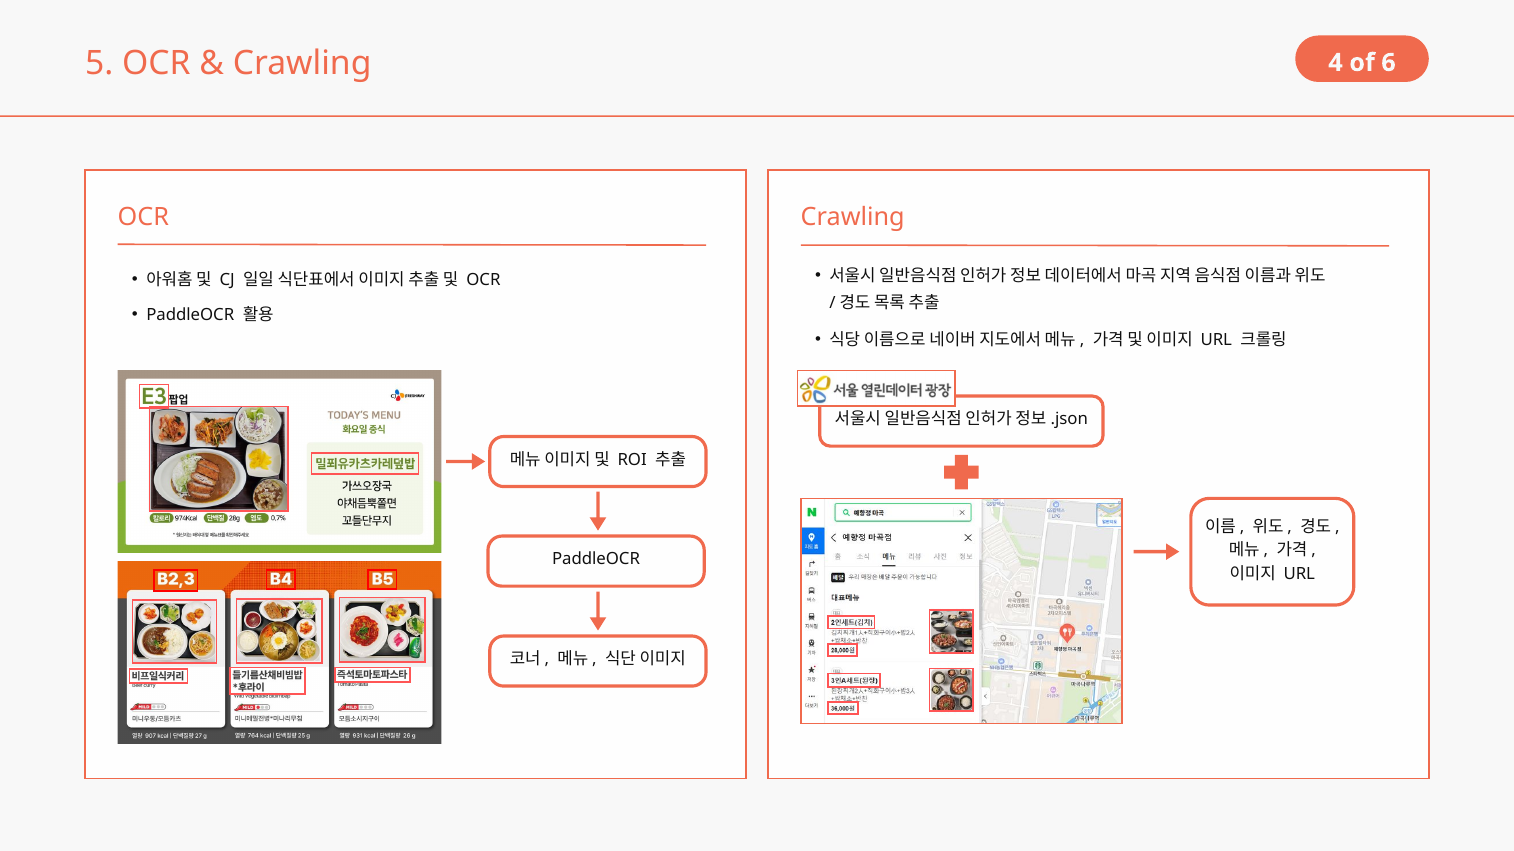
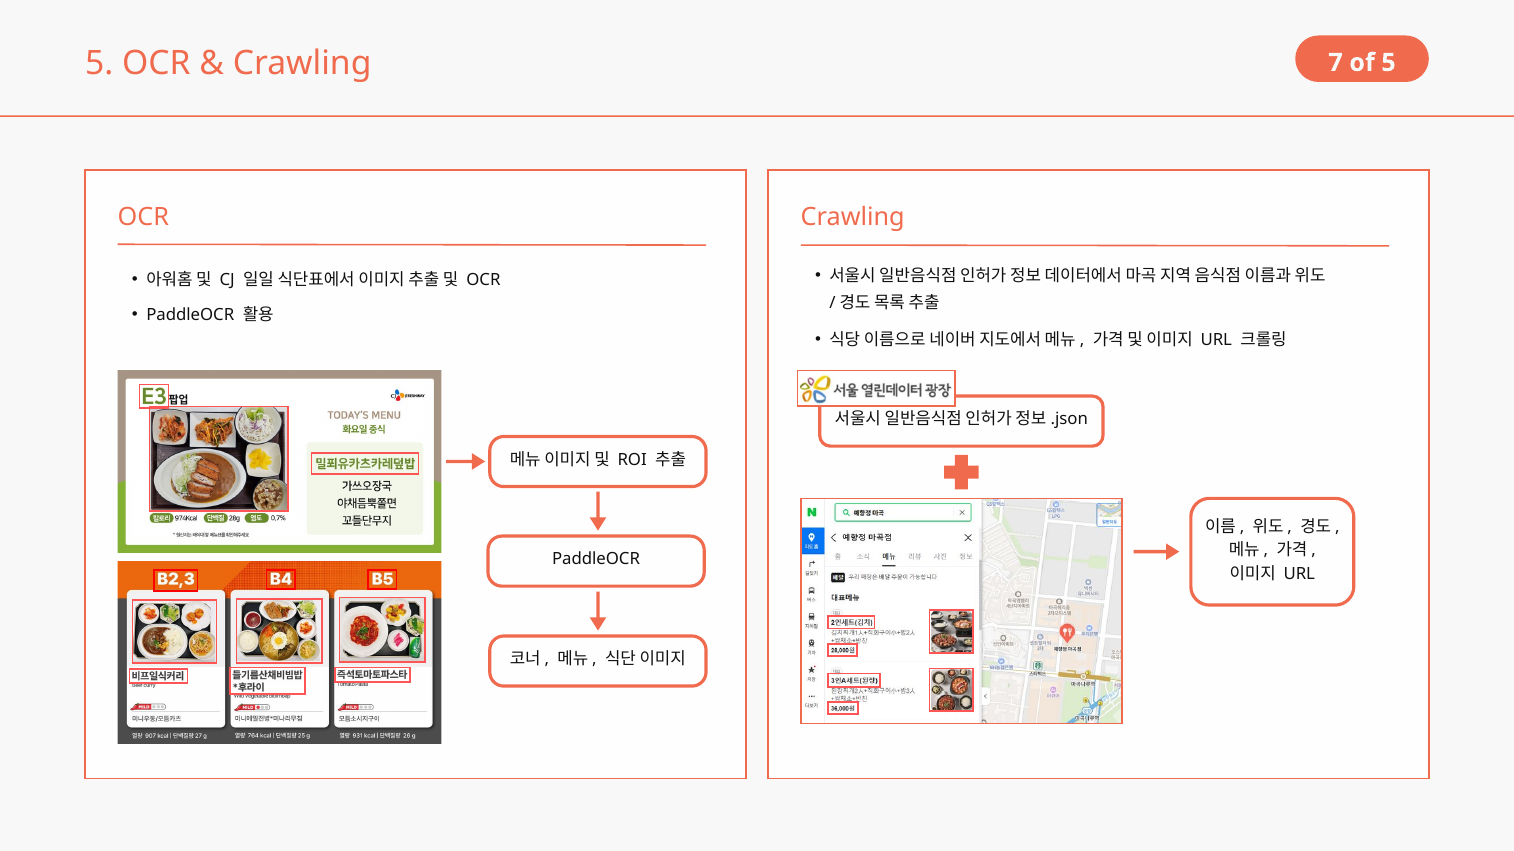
4: 4 -> 7
of 6: 6 -> 5
